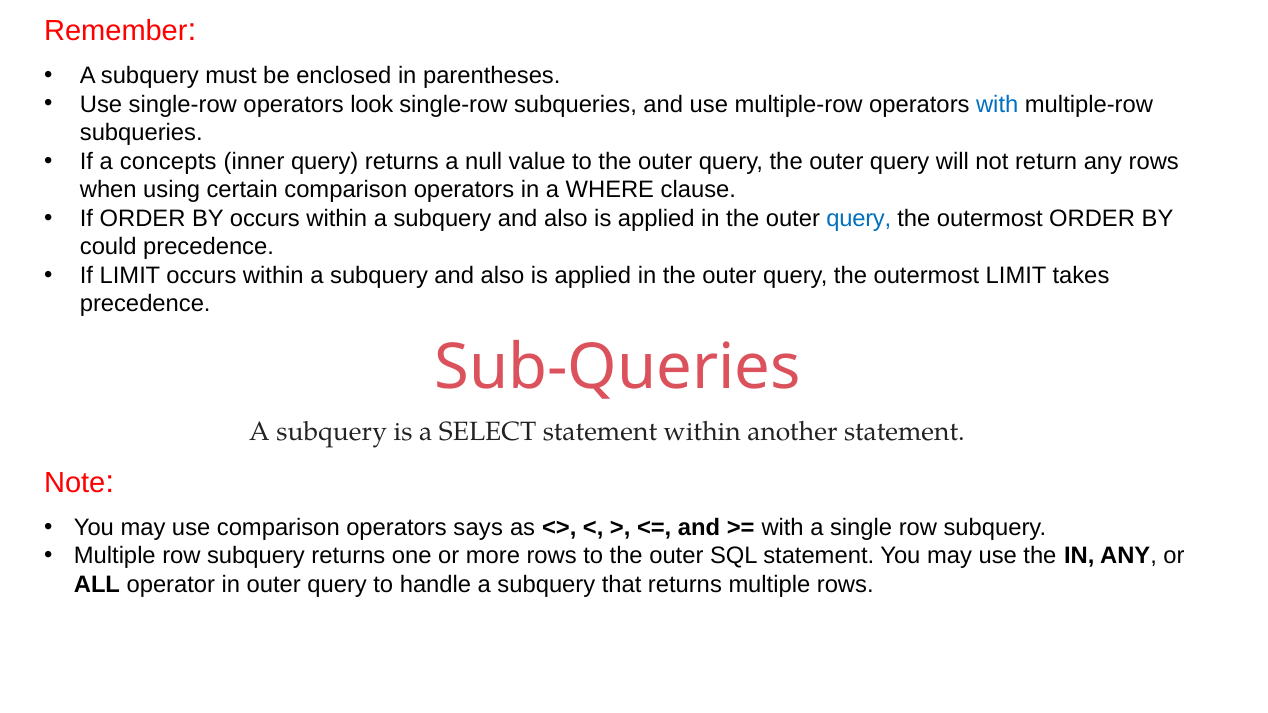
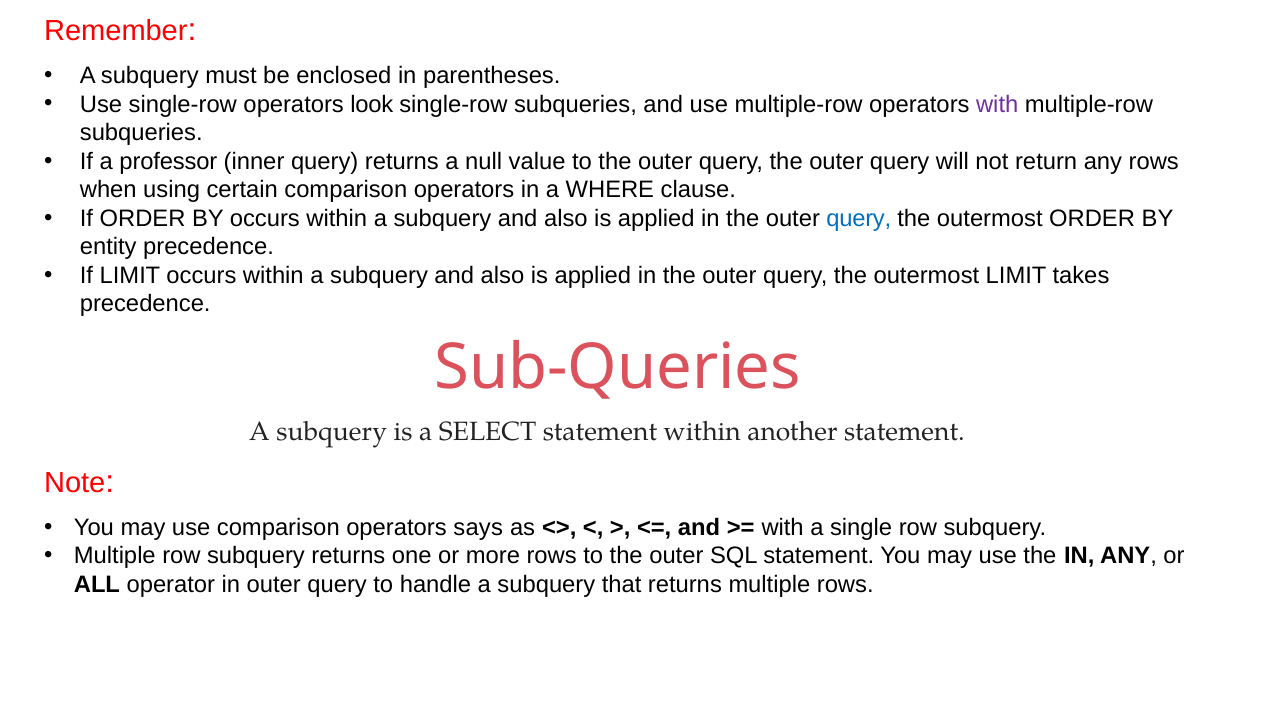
with at (997, 104) colour: blue -> purple
concepts: concepts -> professor
could: could -> entity
